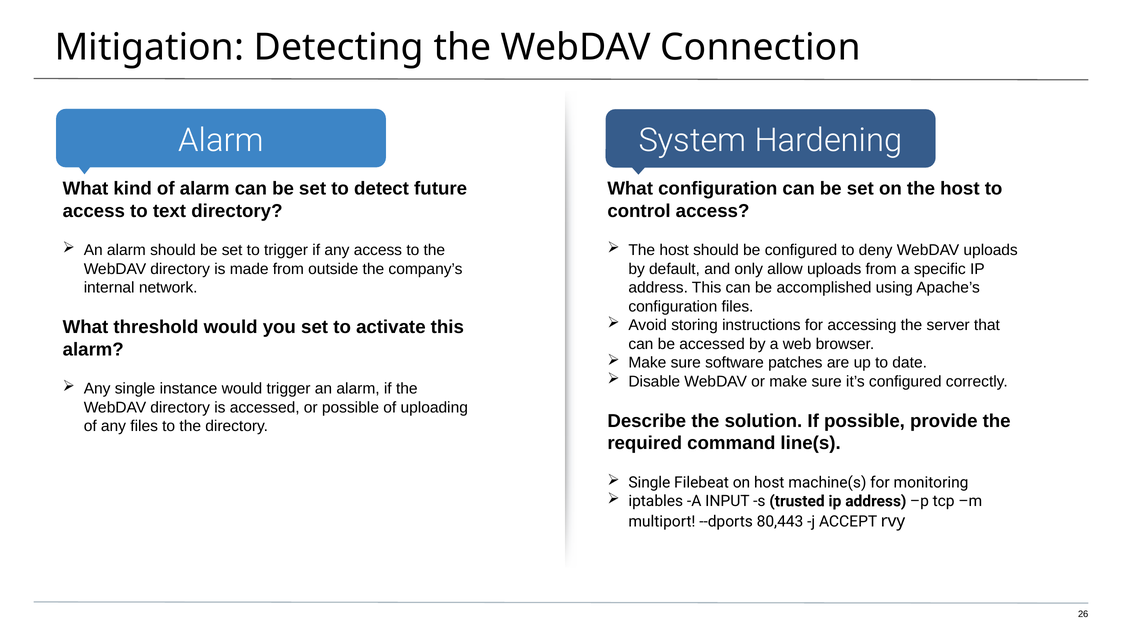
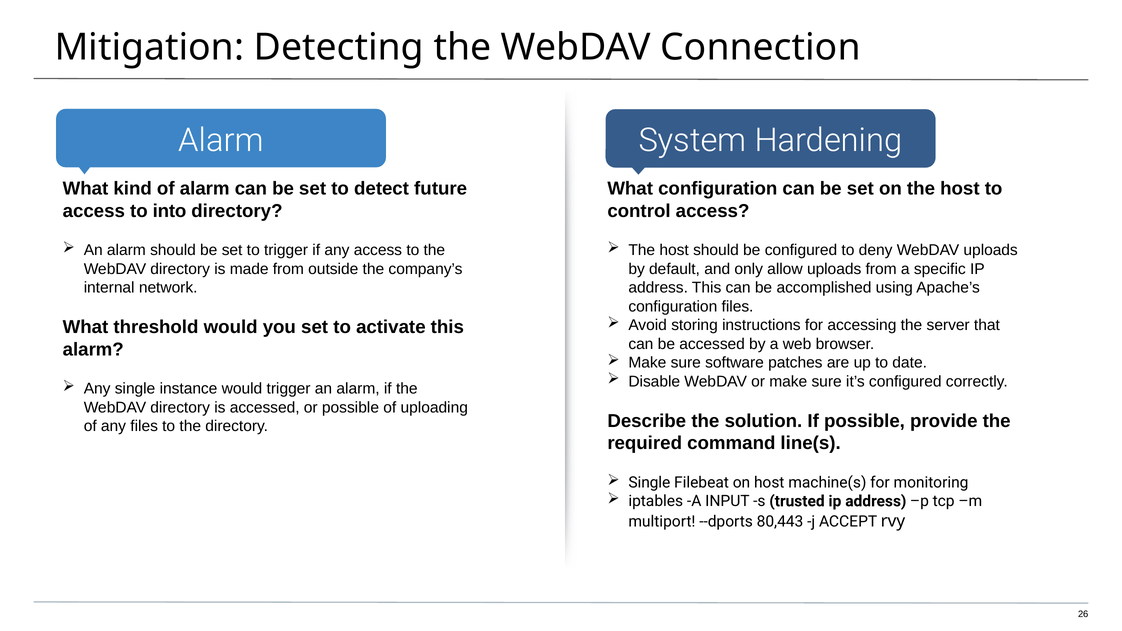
text: text -> into
